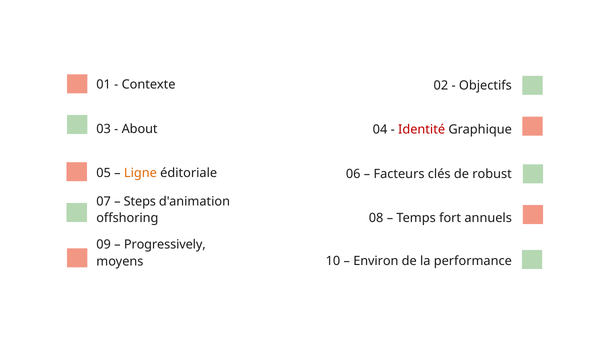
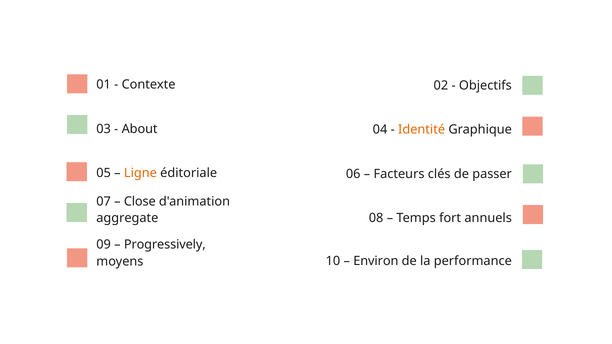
Identité colour: red -> orange
robust: robust -> passer
Steps: Steps -> Close
offshoring: offshoring -> aggregate
